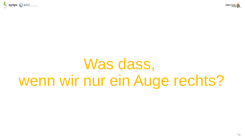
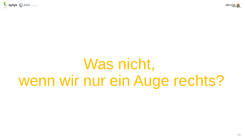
dass: dass -> nicht
